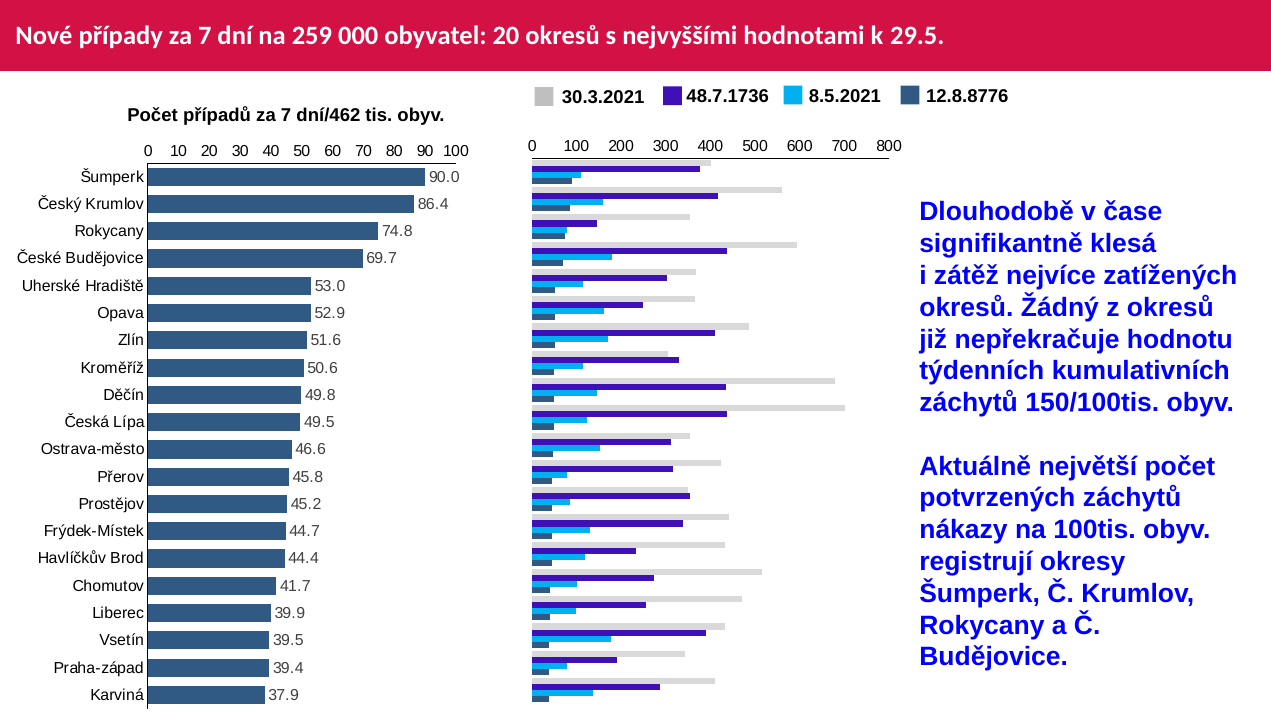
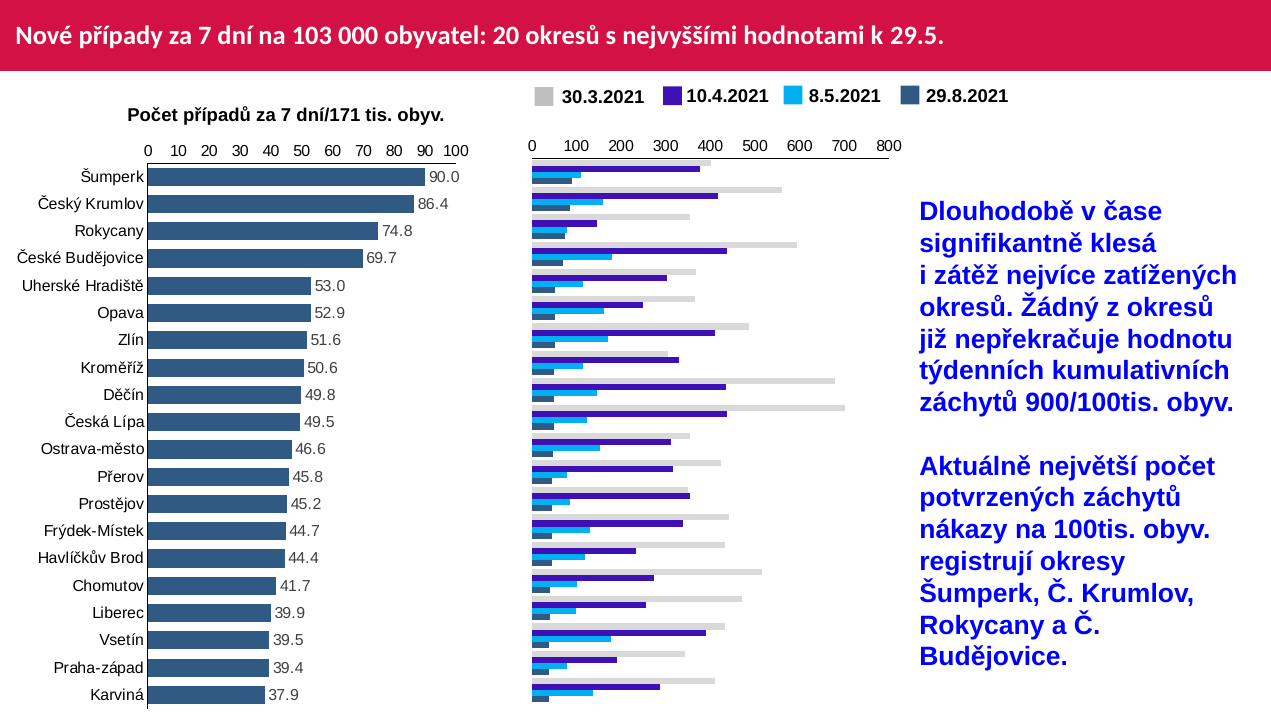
259: 259 -> 103
48.7.1736: 48.7.1736 -> 10.4.2021
12.8.8776: 12.8.8776 -> 29.8.2021
dní/462: dní/462 -> dní/171
150/100tis: 150/100tis -> 900/100tis
